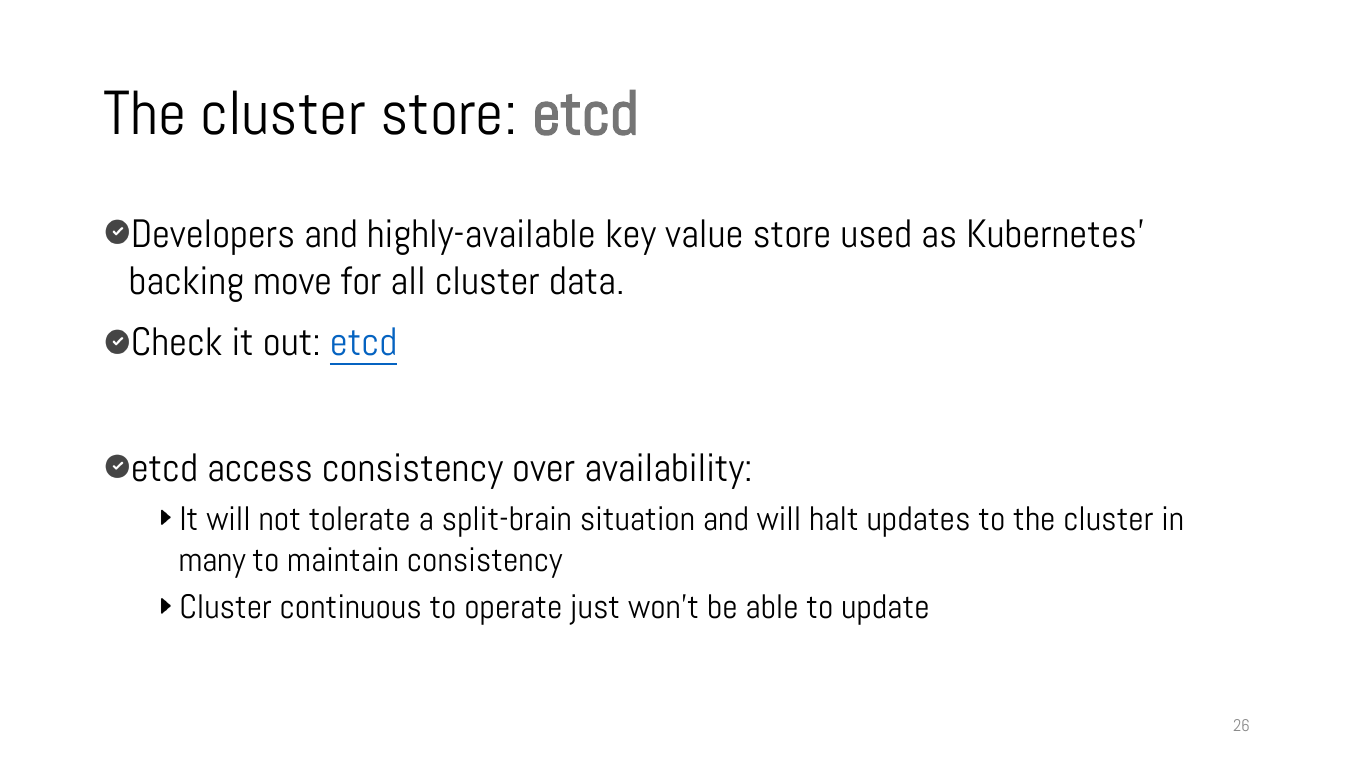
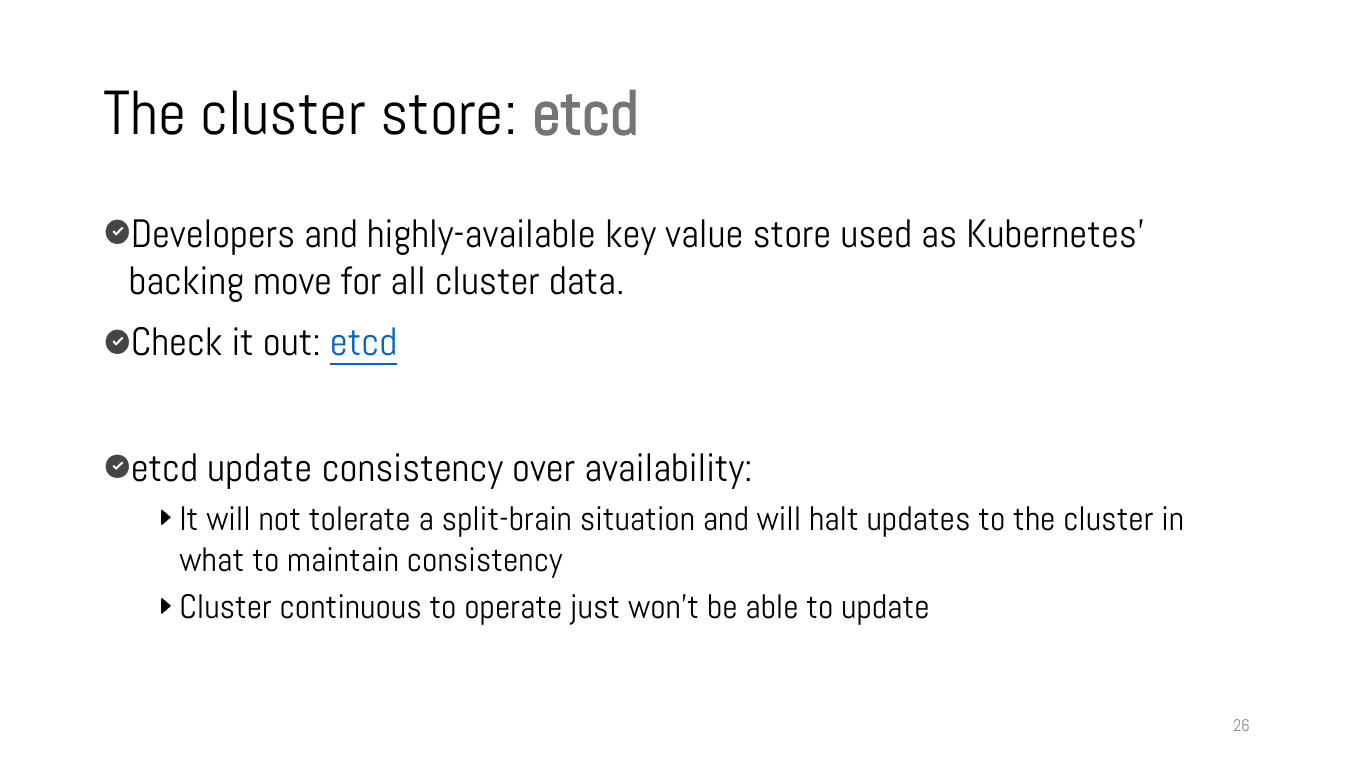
etcd access: access -> update
many: many -> what
